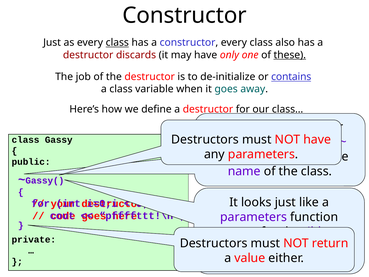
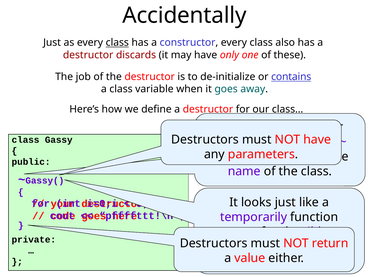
Constructor at (184, 15): Constructor -> Accidentally
these underline: present -> none
parameters at (254, 217): parameters -> temporarily
